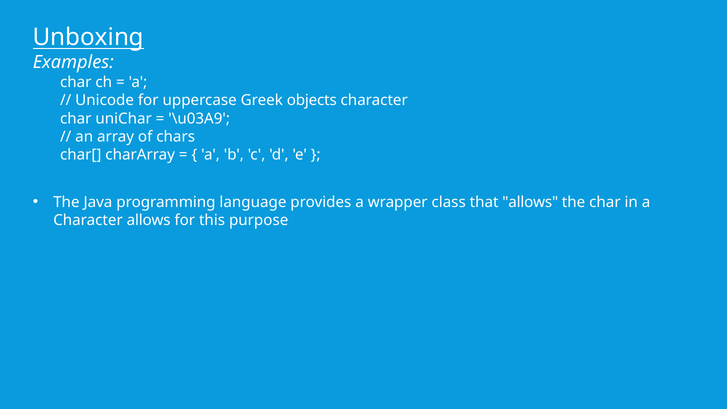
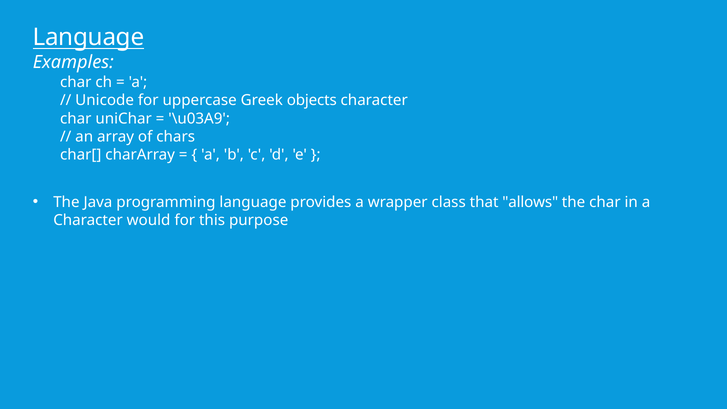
Unboxing at (88, 37): Unboxing -> Language
Character allows: allows -> would
